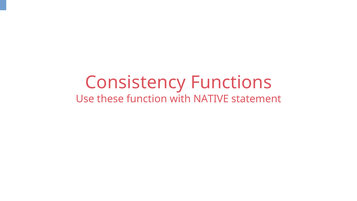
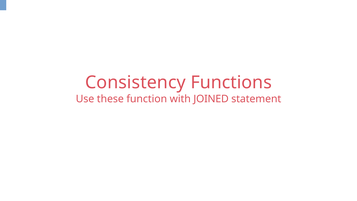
NATIVE: NATIVE -> JOINED
